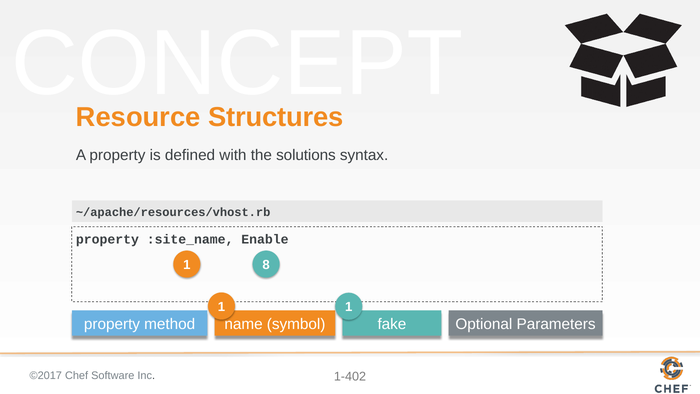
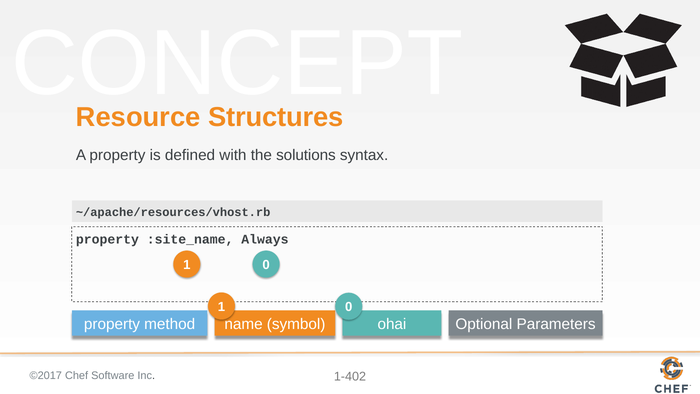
Enable: Enable -> Always
8 at (266, 265): 8 -> 0
1 at (349, 307): 1 -> 0
fake: fake -> ohai
